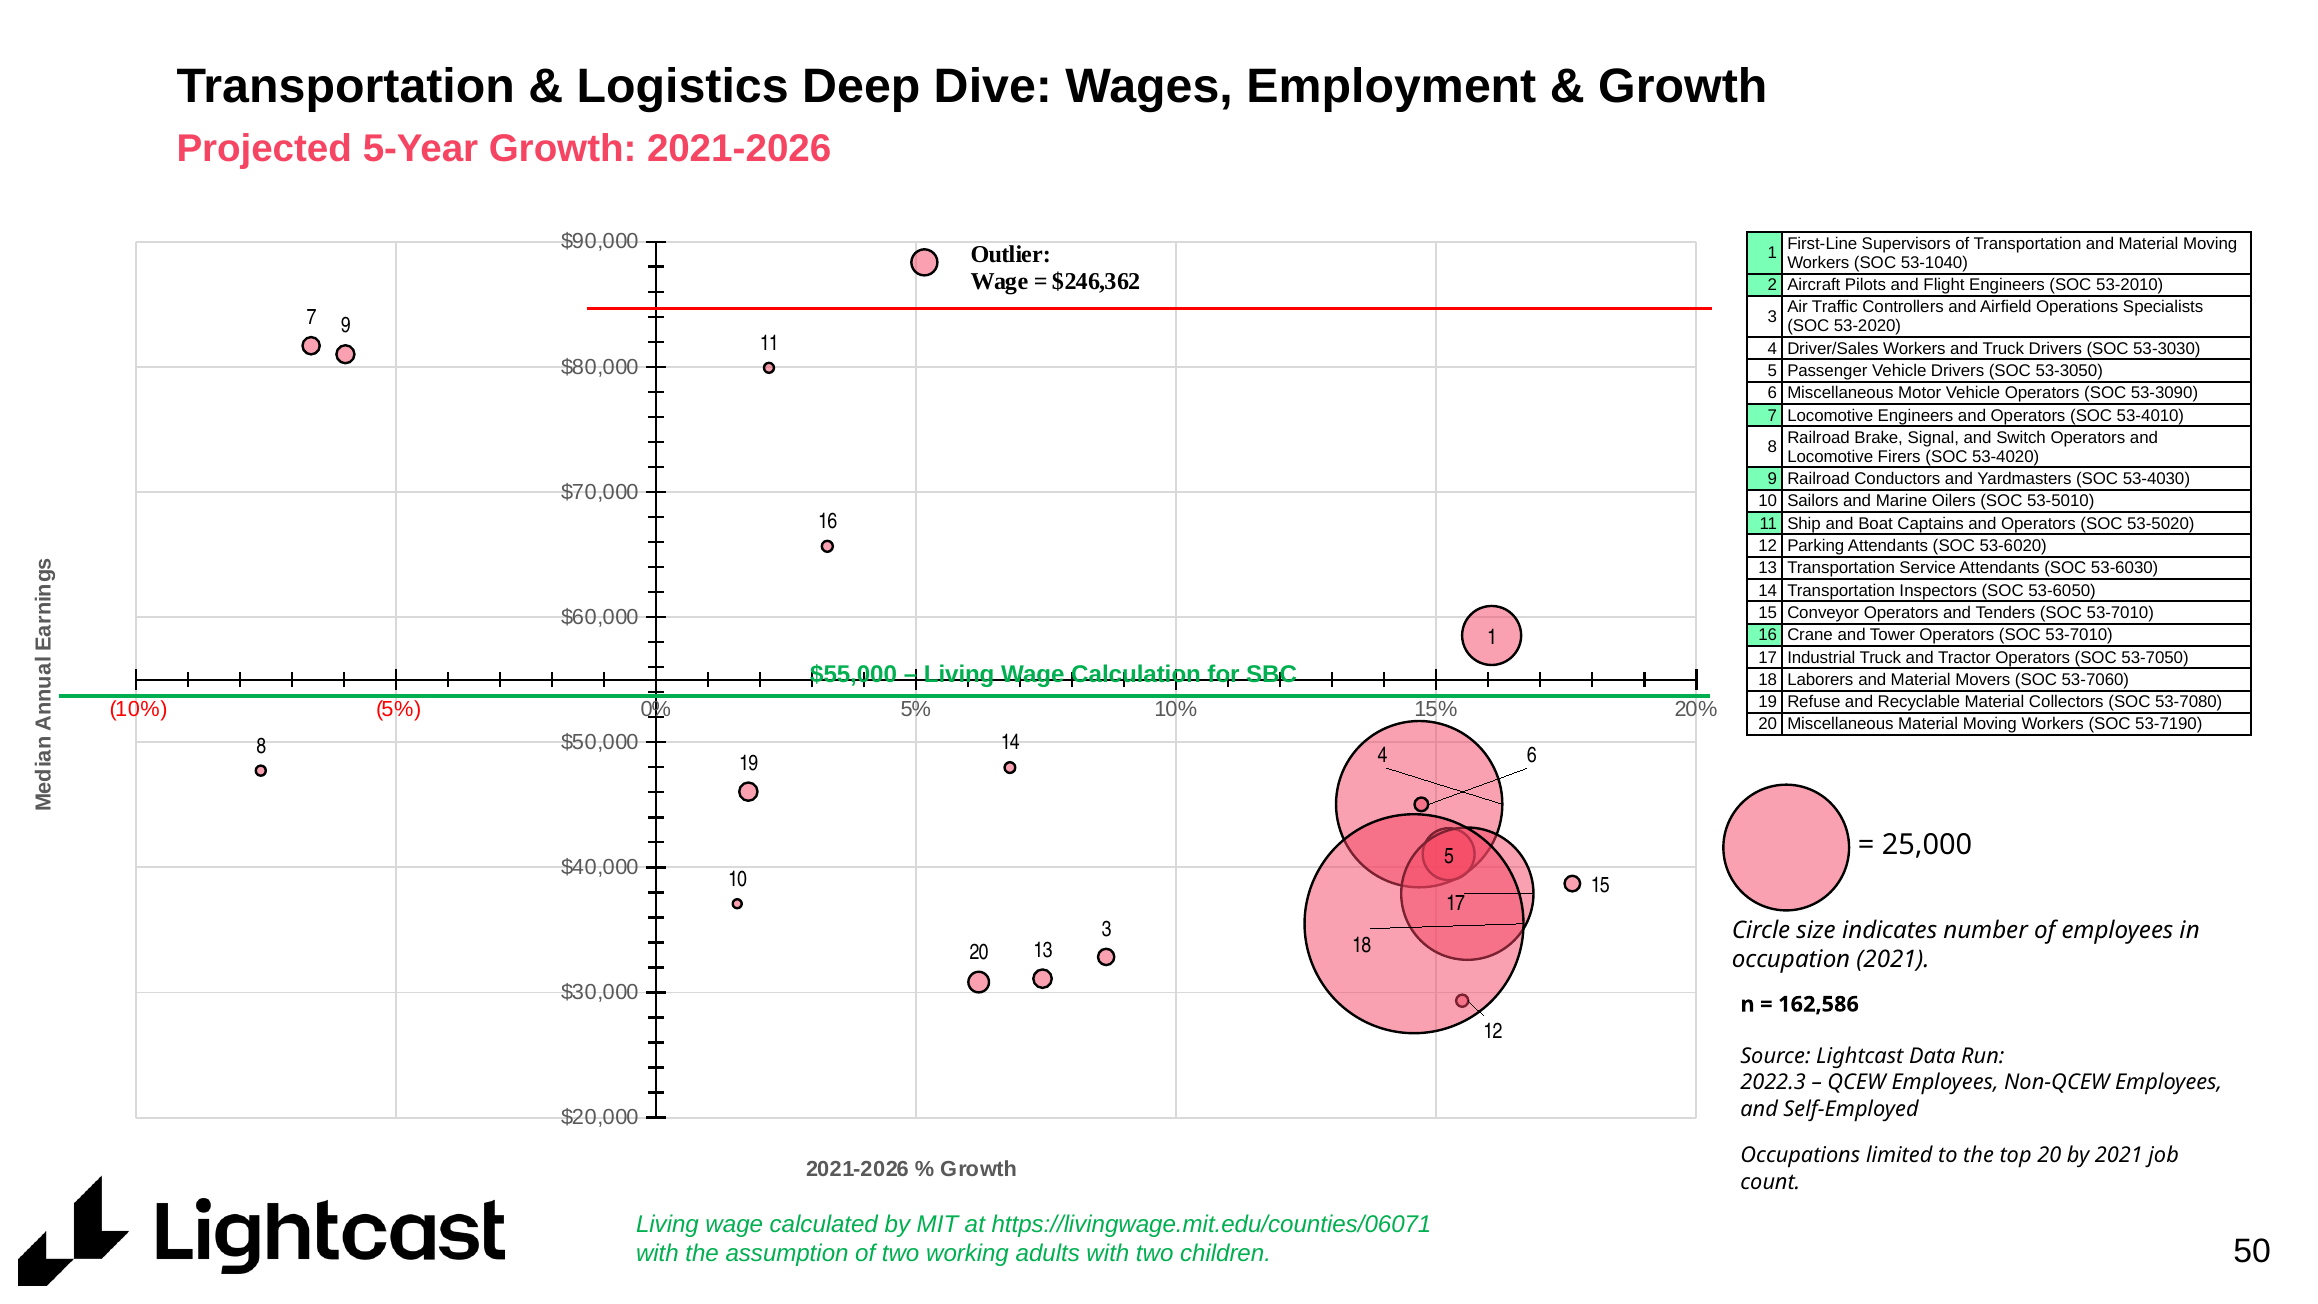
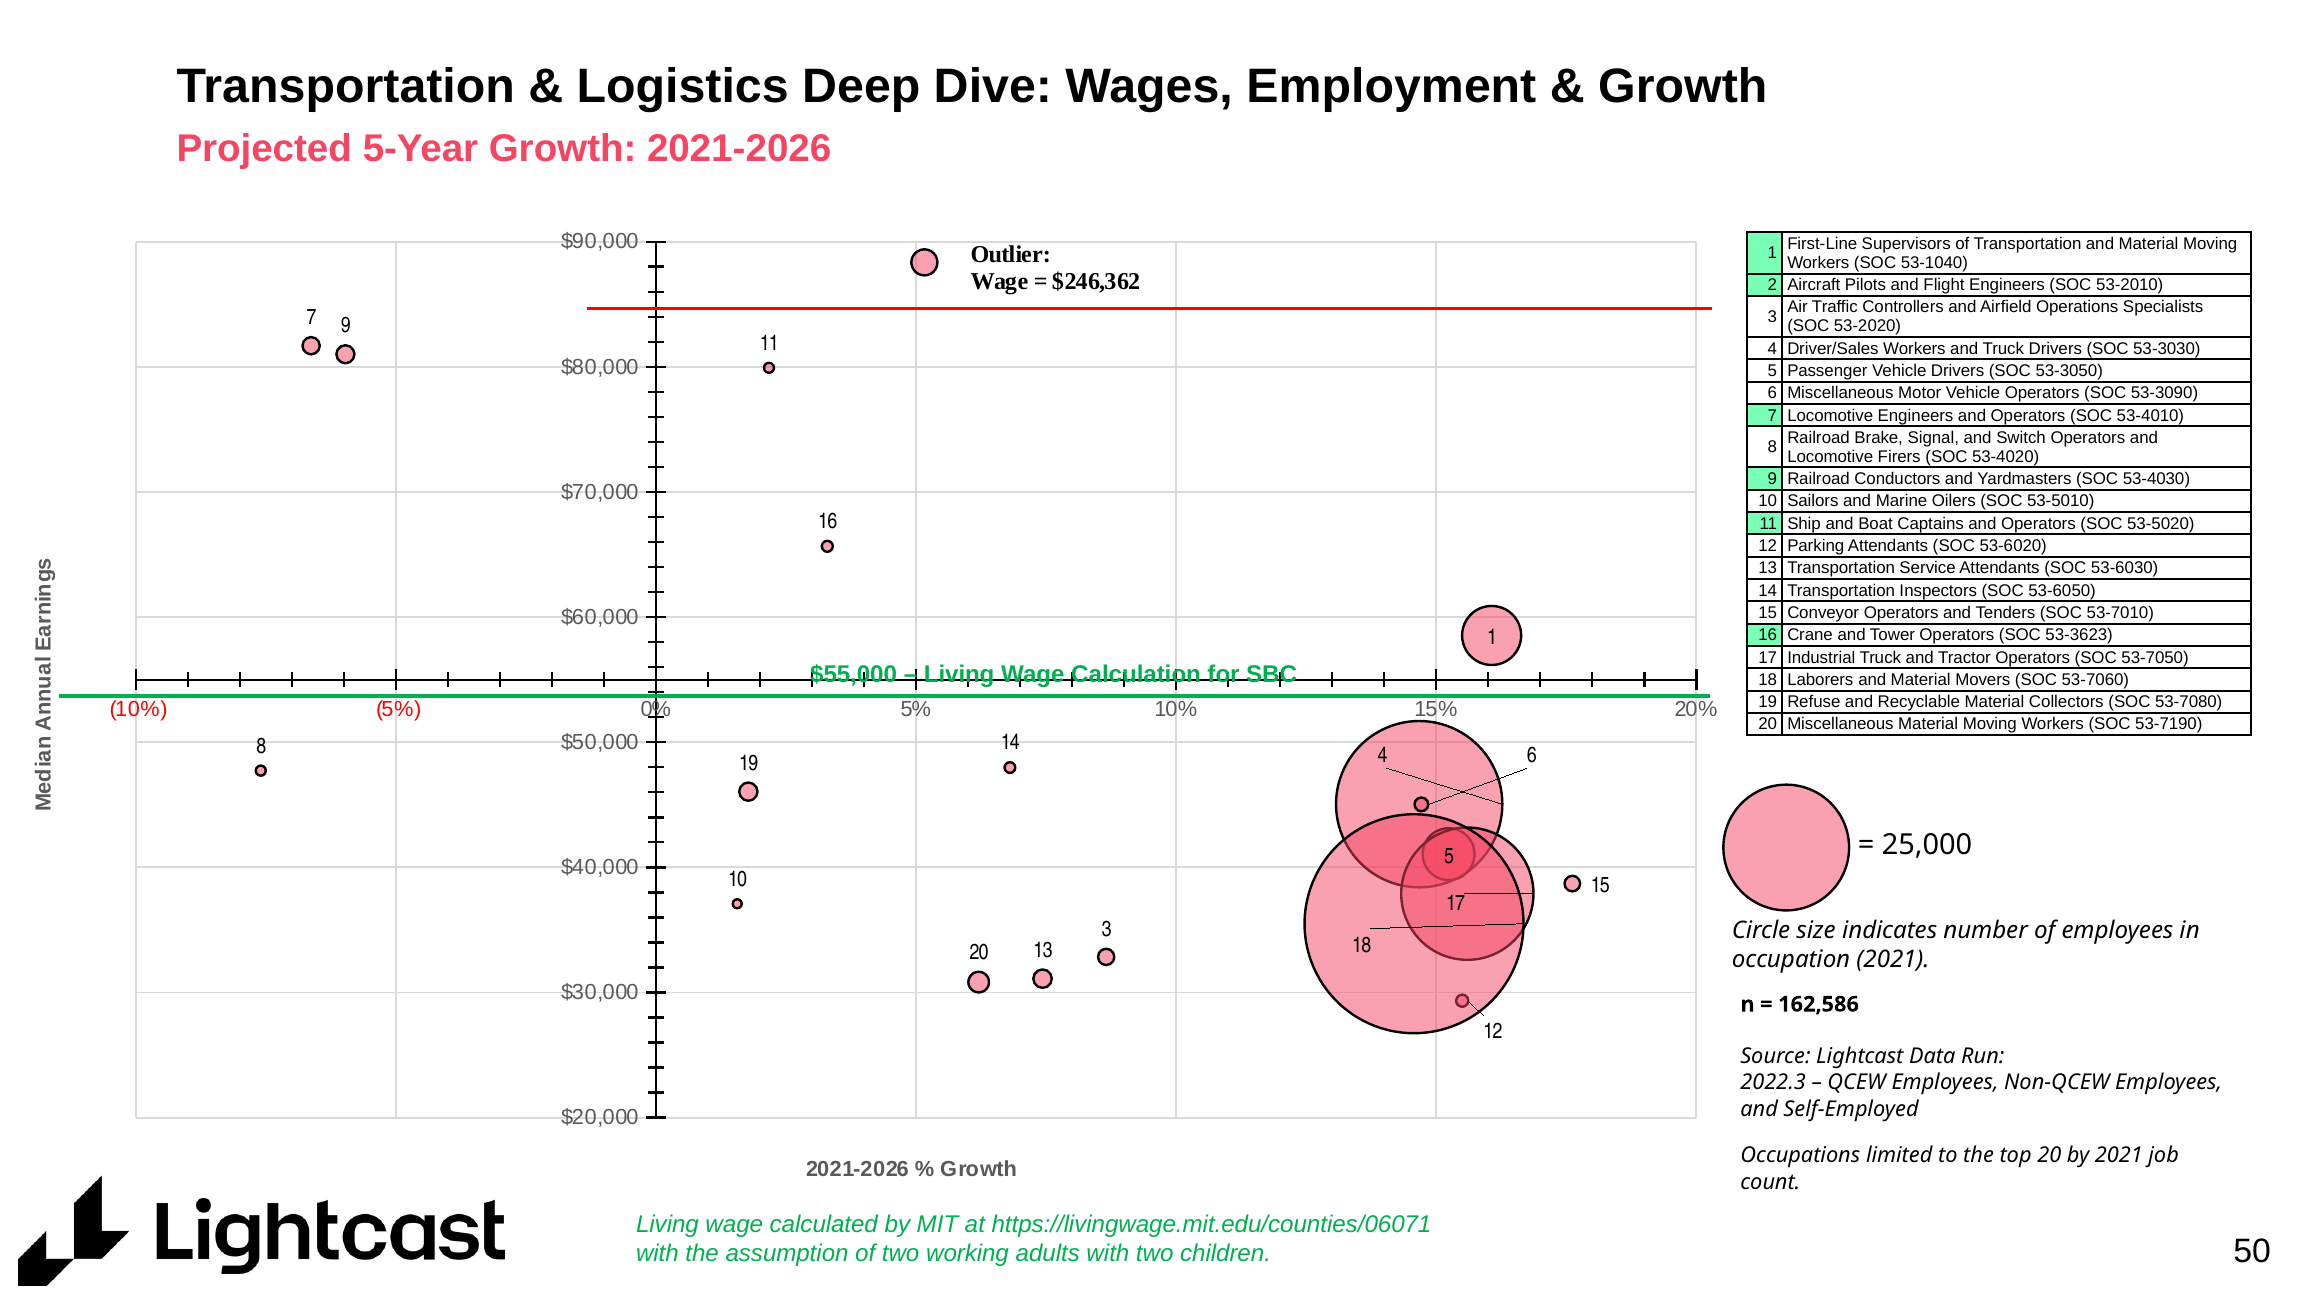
Operators SOC 53-7010: 53-7010 -> 53-3623
